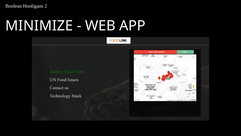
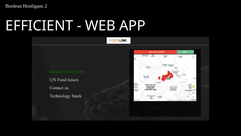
MINIMIZE: MINIMIZE -> EFFICIENT
